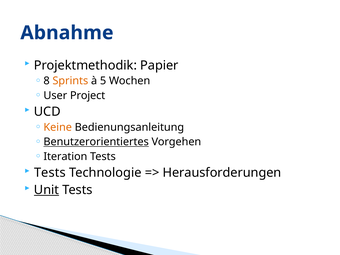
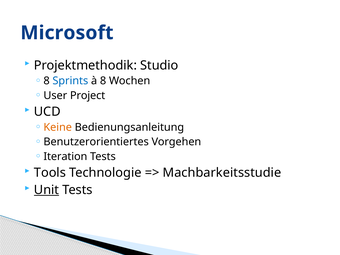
Abnahme: Abnahme -> Microsoft
Papier: Papier -> Studio
Sprints colour: orange -> blue
à 5: 5 -> 8
Benutzerorientiertes underline: present -> none
Tests at (50, 173): Tests -> Tools
Herausforderungen: Herausforderungen -> Machbarkeitsstudie
